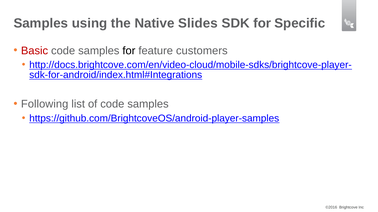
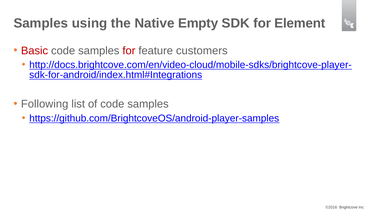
Slides: Slides -> Empty
Specific: Specific -> Element
for at (129, 51) colour: black -> red
